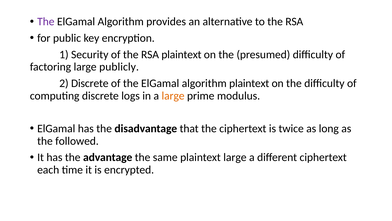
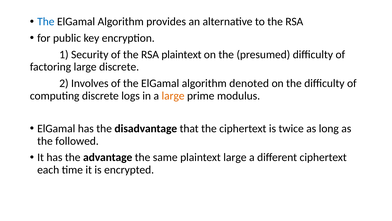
The at (46, 22) colour: purple -> blue
large publicly: publicly -> discrete
2 Discrete: Discrete -> Involves
algorithm plaintext: plaintext -> denoted
